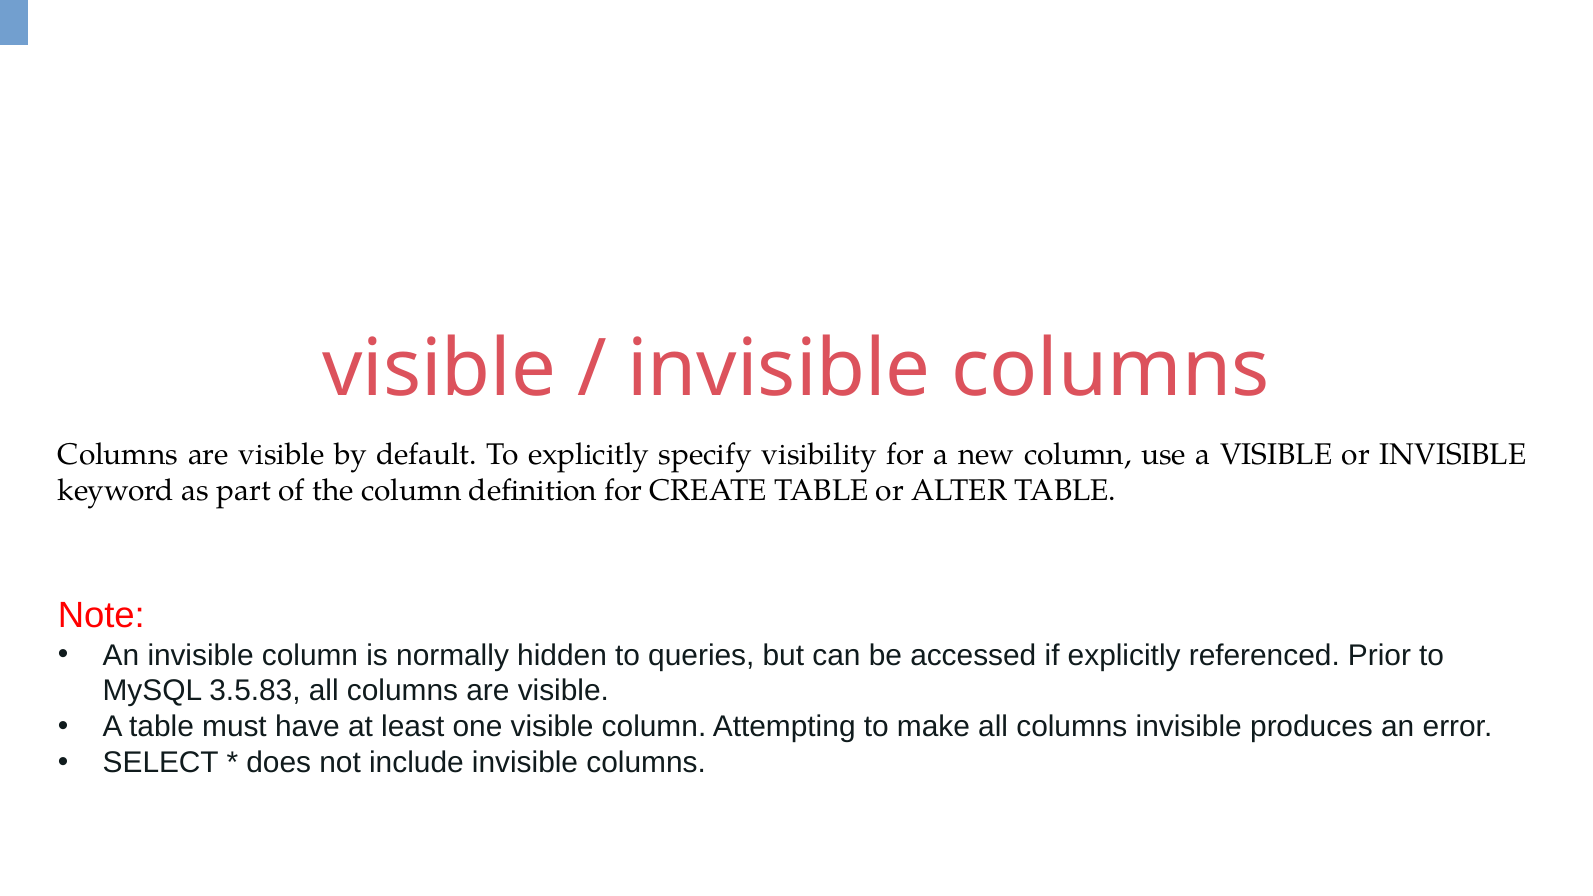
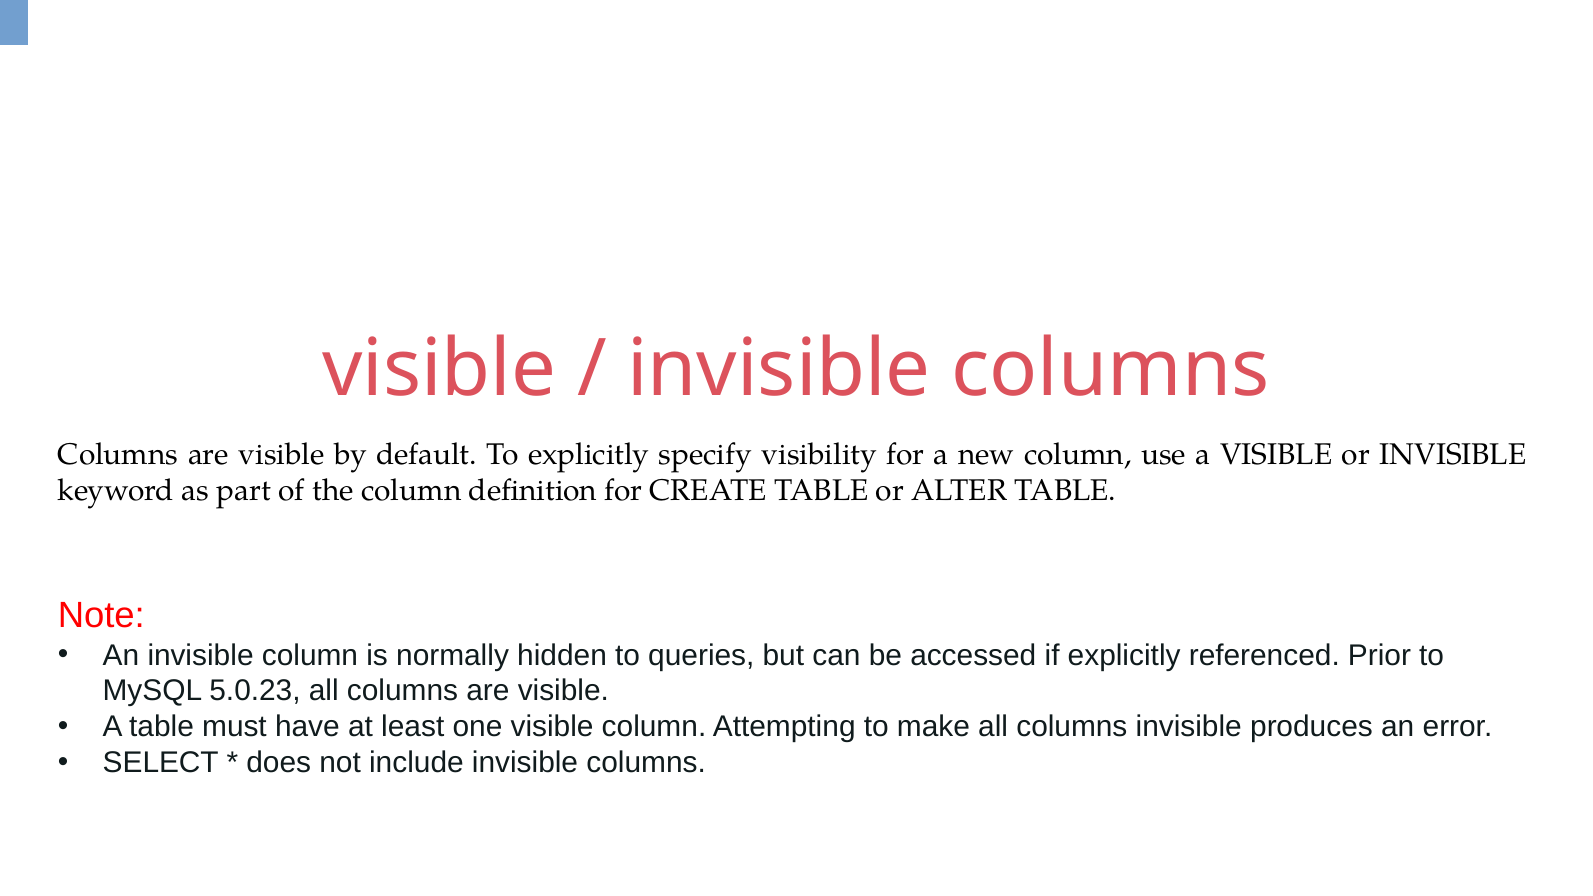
3.5.83: 3.5.83 -> 5.0.23
